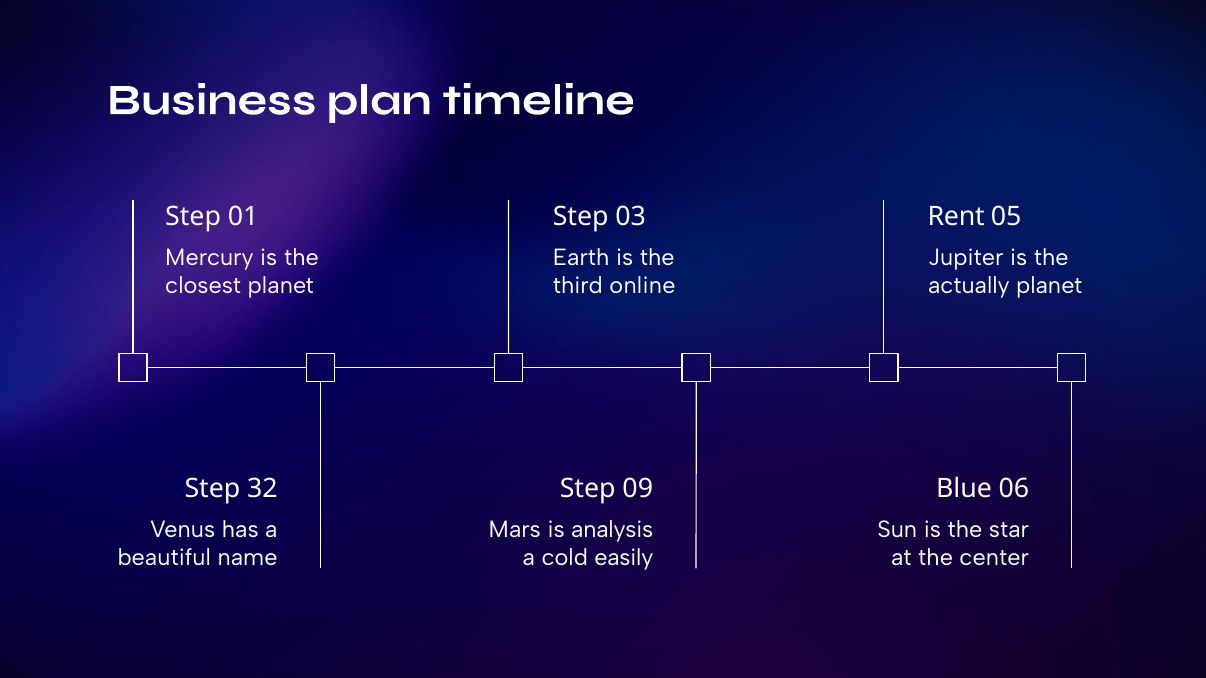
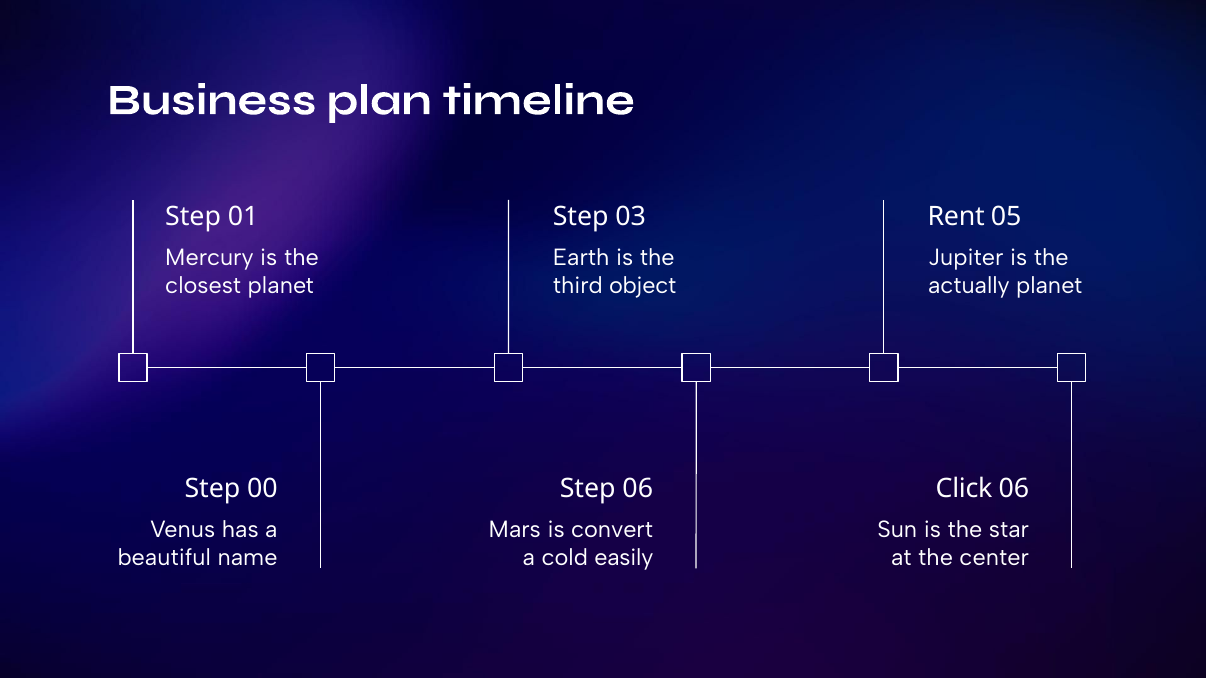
online: online -> object
32: 32 -> 00
Step 09: 09 -> 06
Blue: Blue -> Click
analysis: analysis -> convert
